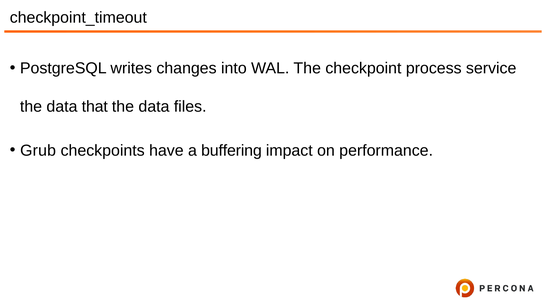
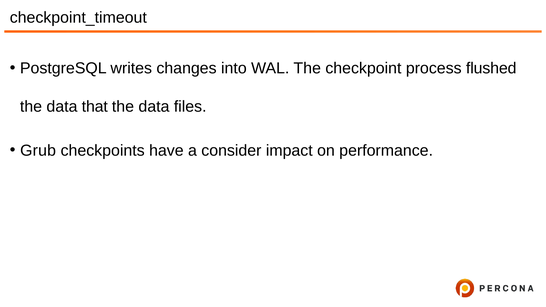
service: service -> flushed
buffering: buffering -> consider
